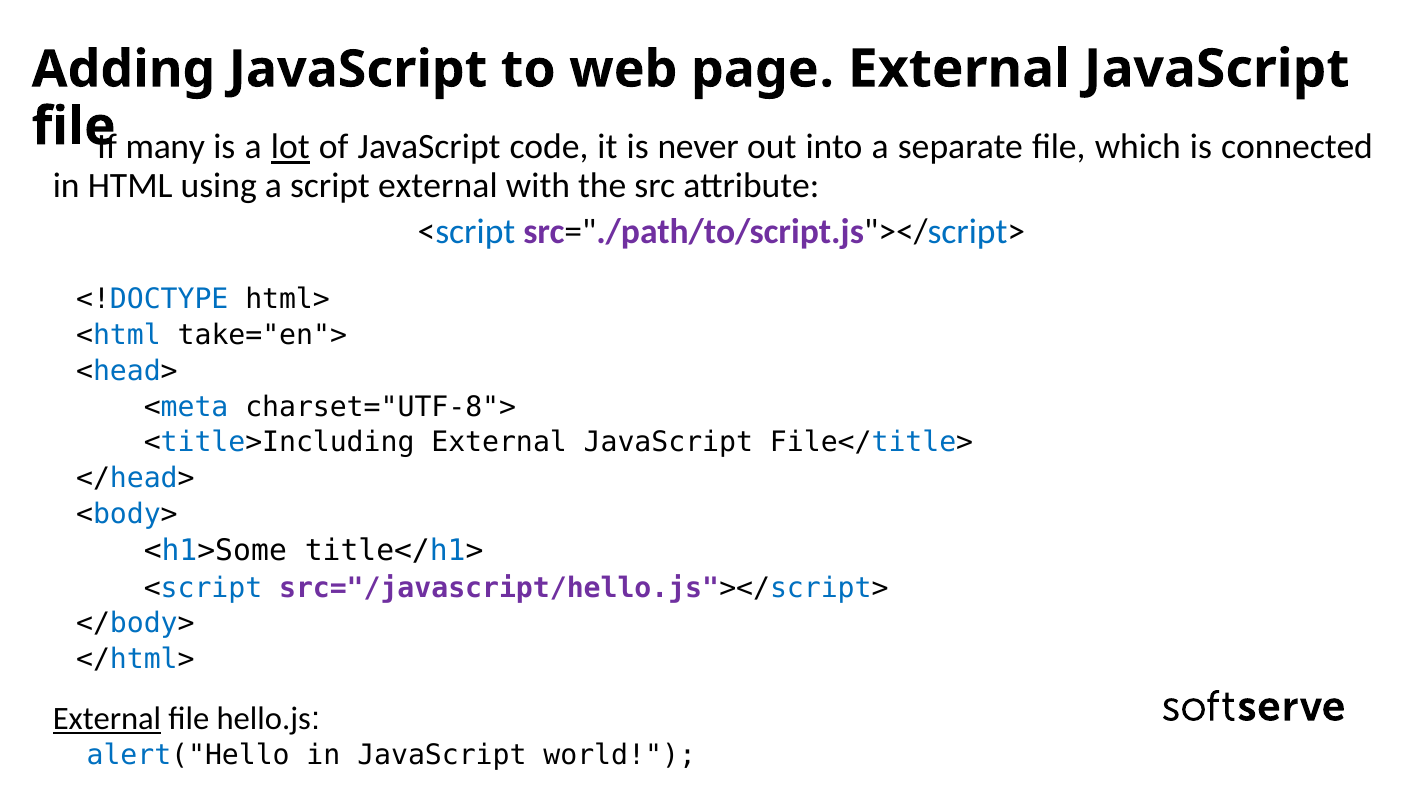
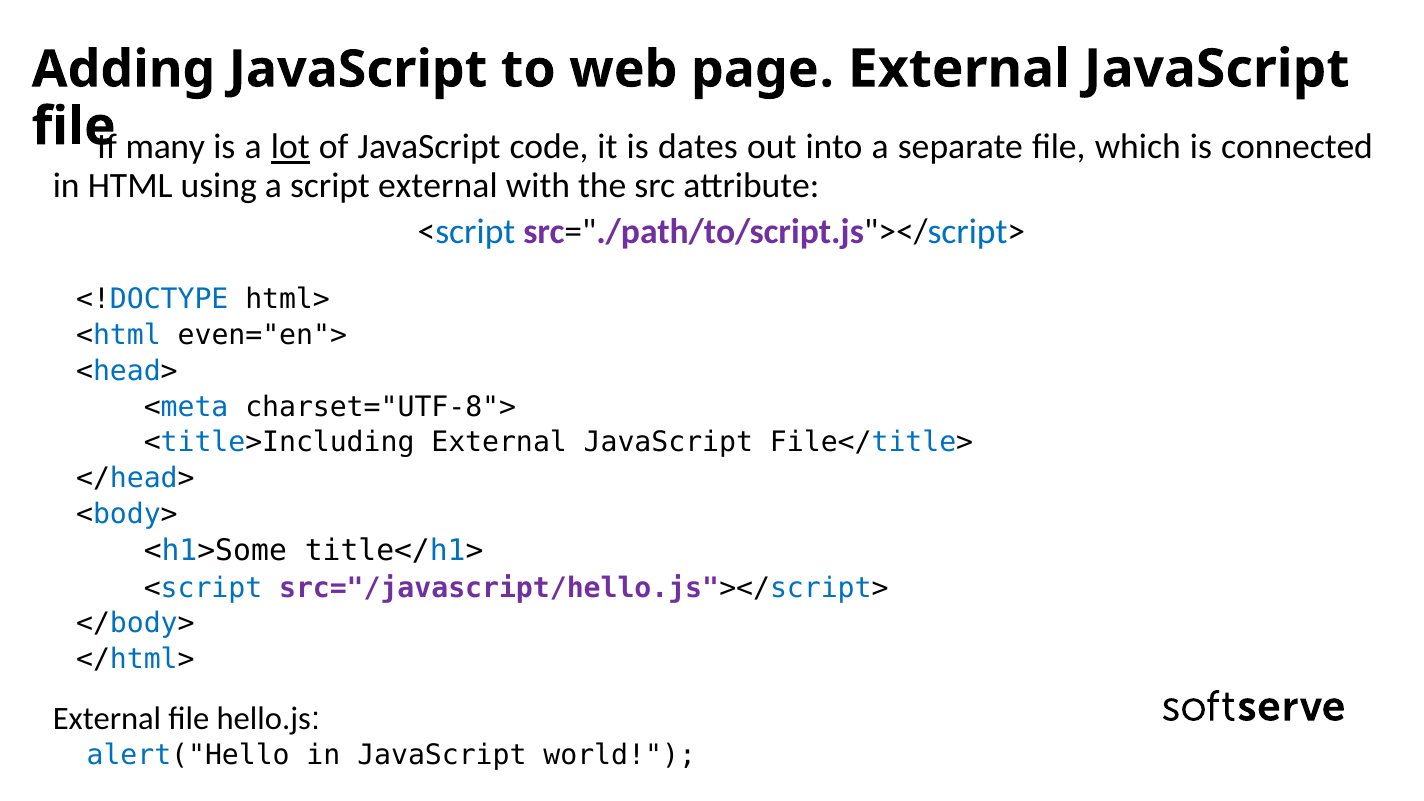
never: never -> dates
take="en">: take="en"> -> even="en">
External at (107, 719) underline: present -> none
